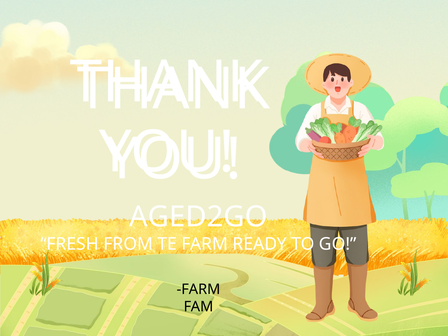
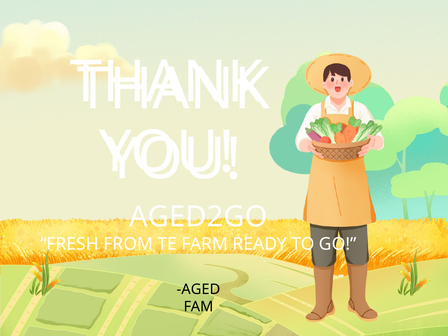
FARM at (198, 289): FARM -> AGED
